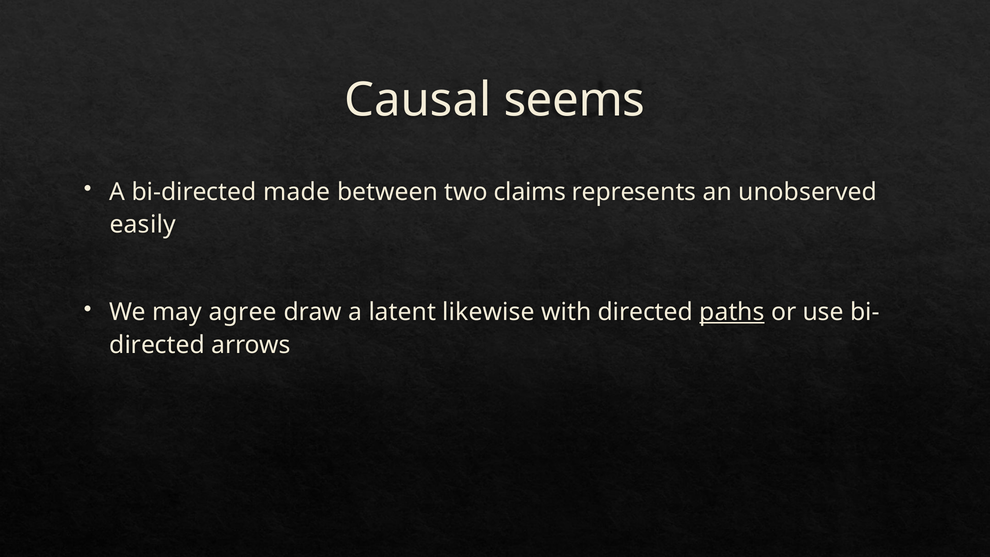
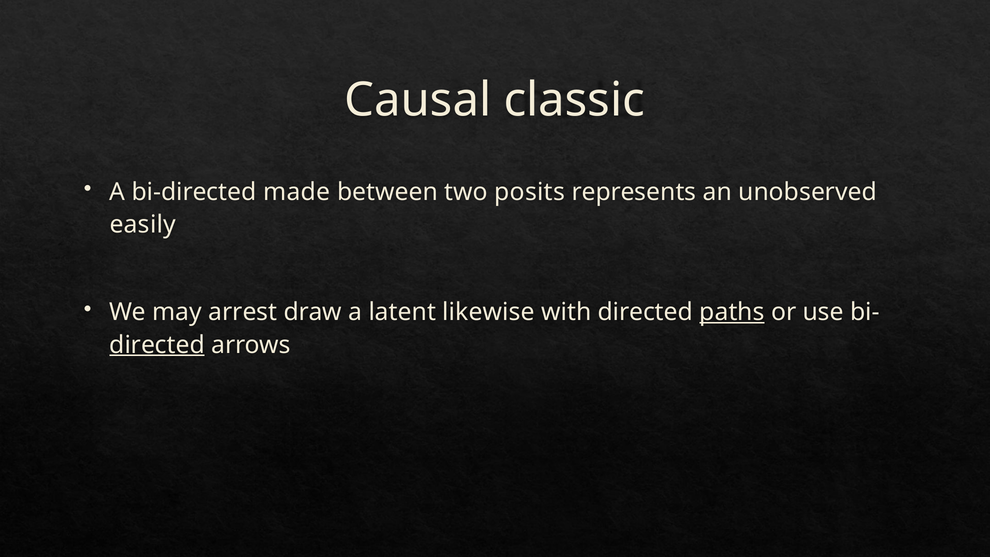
seems: seems -> classic
claims: claims -> posits
agree: agree -> arrest
directed at (157, 345) underline: none -> present
